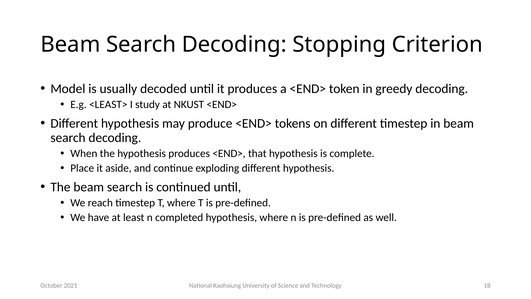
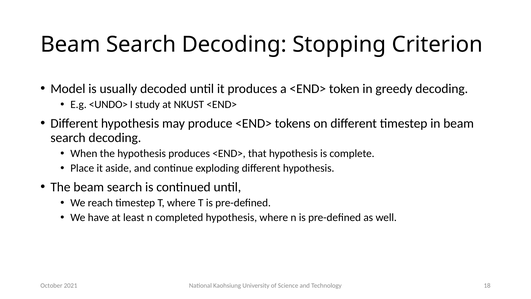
<LEAST>: <LEAST> -> <UNDO>
